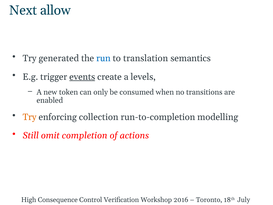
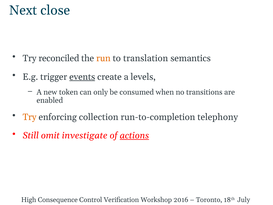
allow: allow -> close
generated: generated -> reconciled
run colour: blue -> orange
modelling: modelling -> telephony
completion: completion -> investigate
actions underline: none -> present
